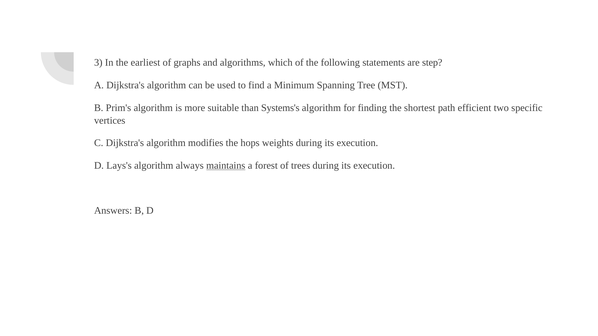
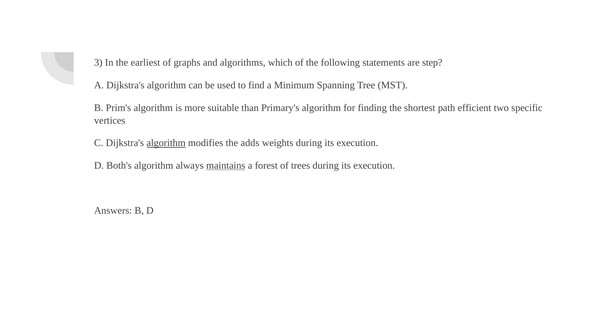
Systems's: Systems's -> Primary's
algorithm at (166, 143) underline: none -> present
hops: hops -> adds
Lays's: Lays's -> Both's
